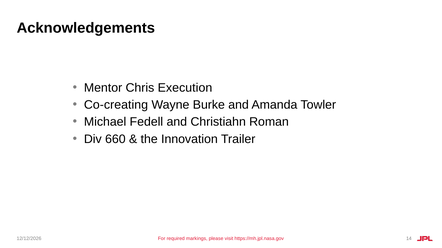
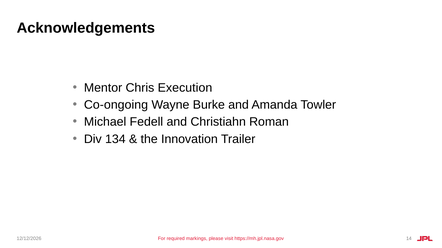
Co-creating: Co-creating -> Co-ongoing
660: 660 -> 134
